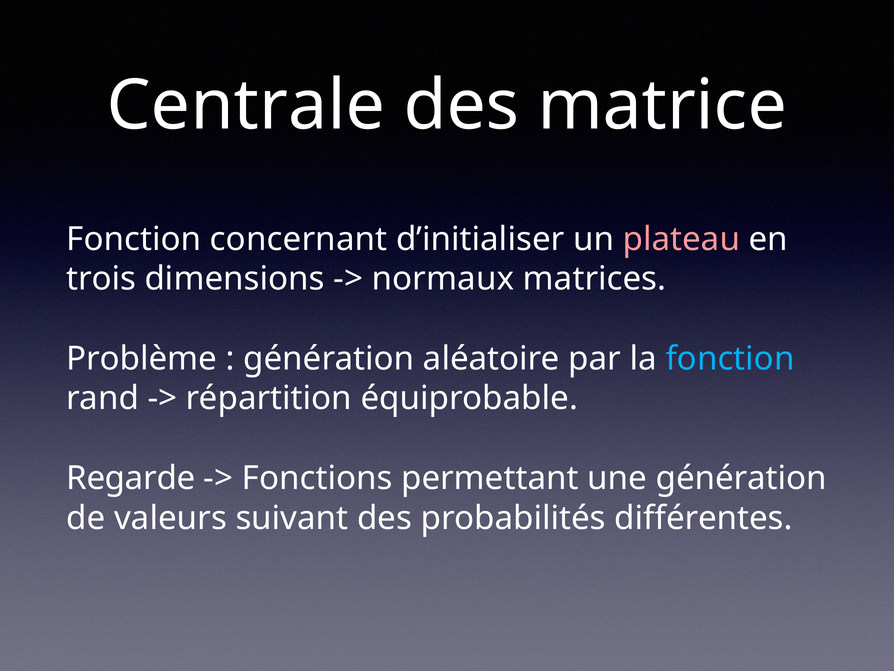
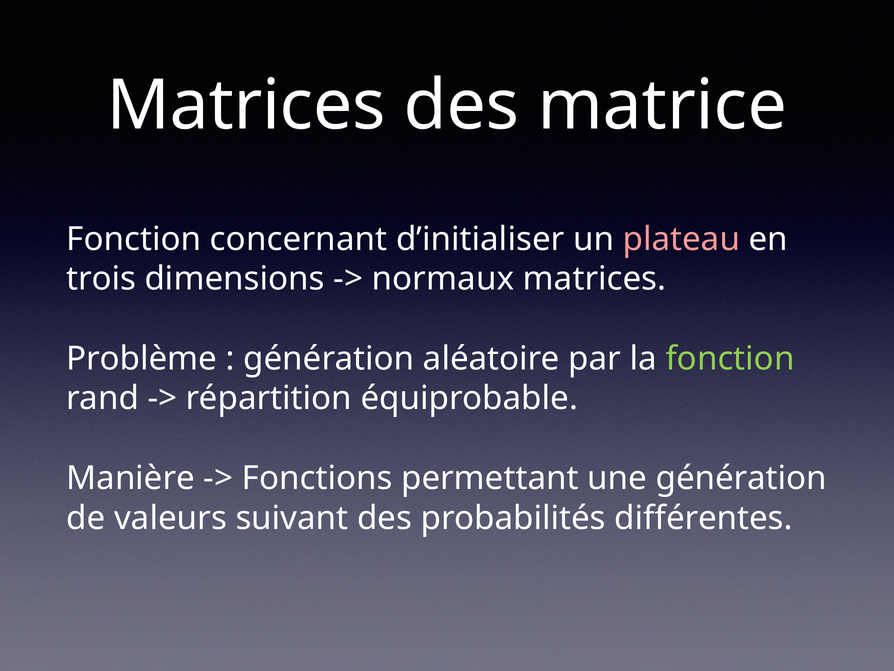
Centrale at (246, 106): Centrale -> Matrices
fonction at (730, 358) colour: light blue -> light green
Regarde: Regarde -> Manière
